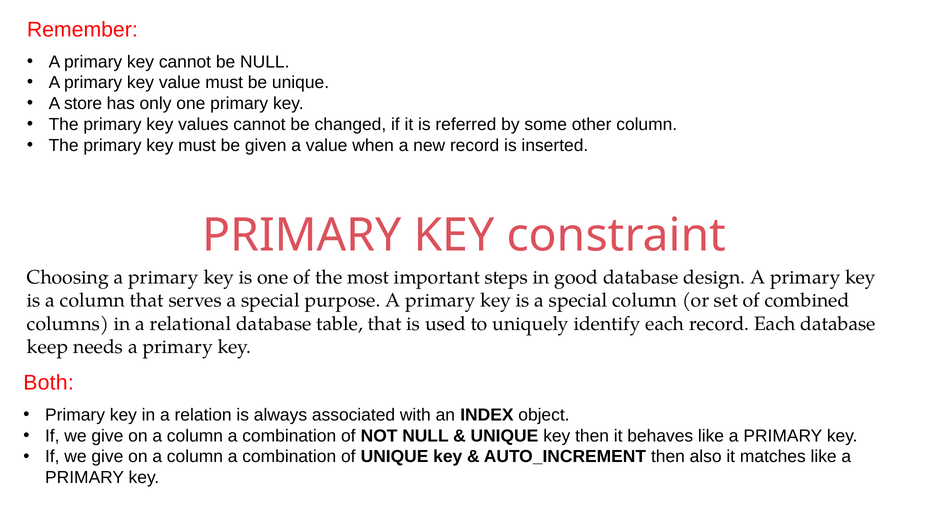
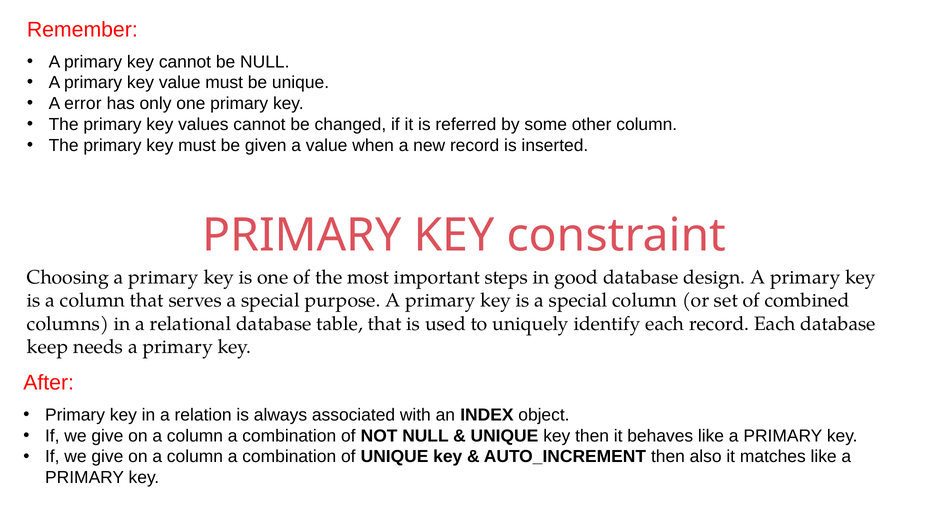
store: store -> error
Both: Both -> After
